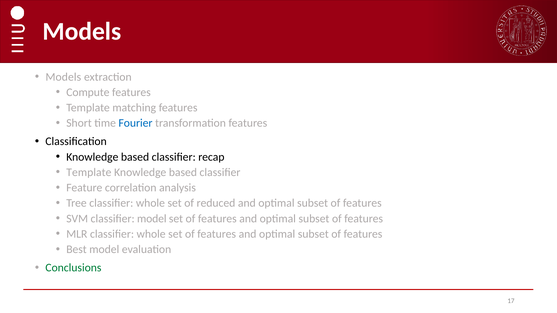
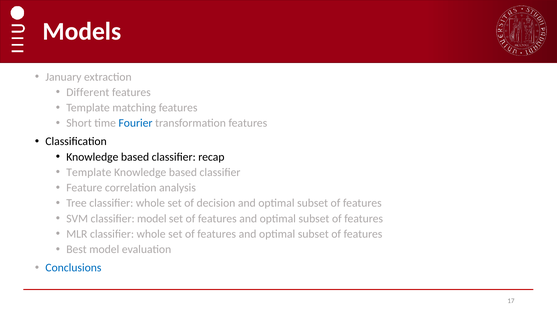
Models at (63, 77): Models -> January
Compute: Compute -> Different
reduced: reduced -> decision
Conclusions colour: green -> blue
